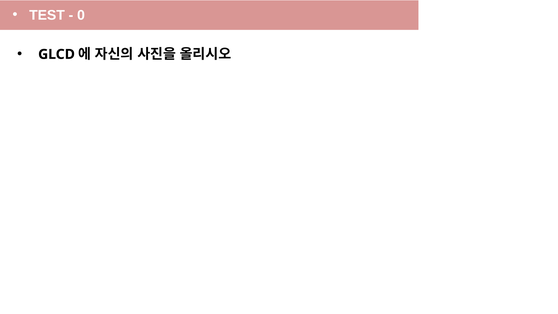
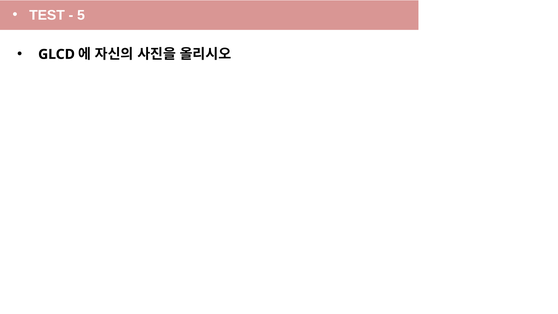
0: 0 -> 5
